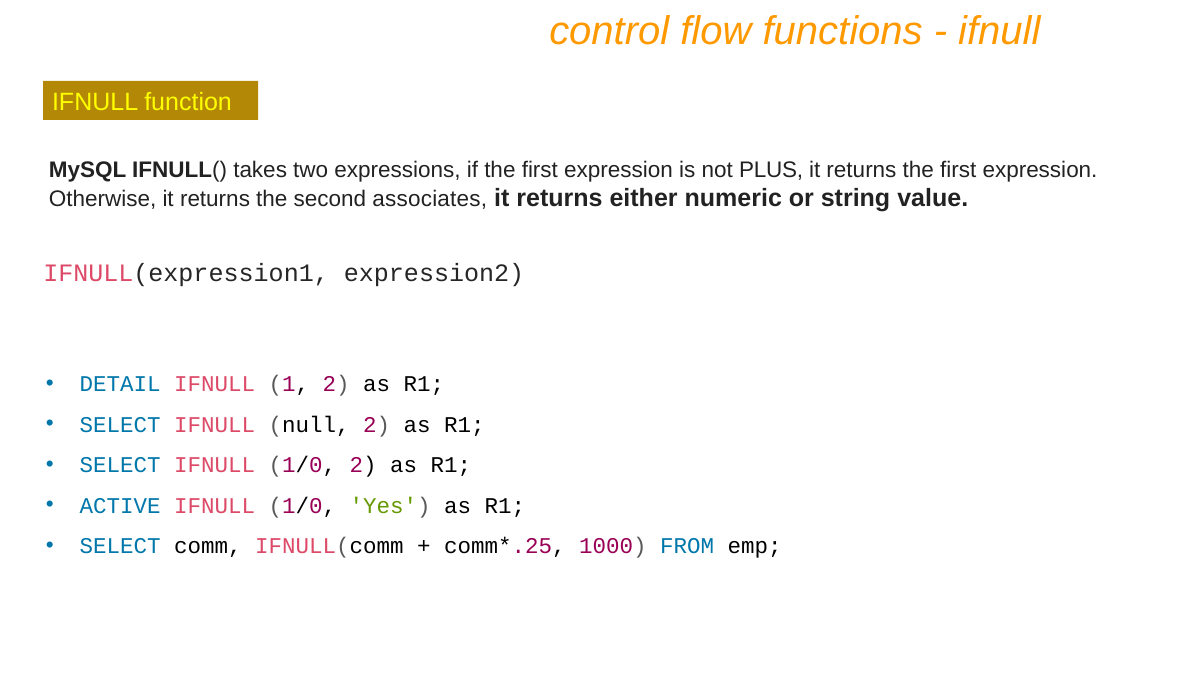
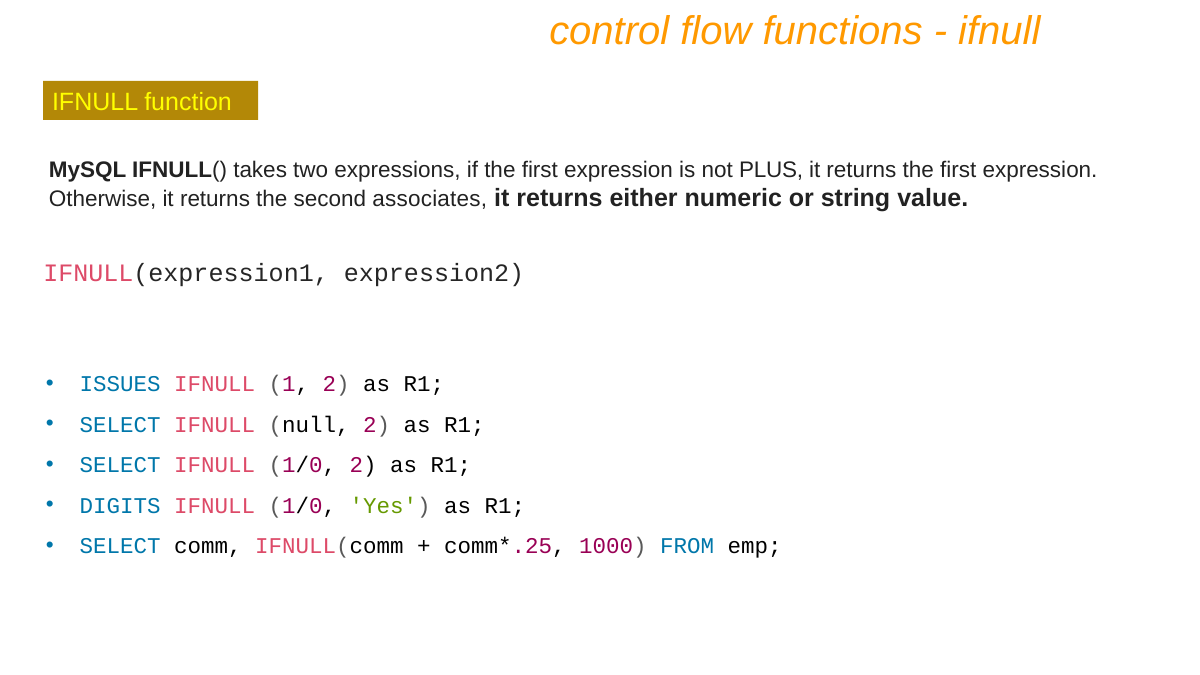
DETAIL: DETAIL -> ISSUES
ACTIVE: ACTIVE -> DIGITS
